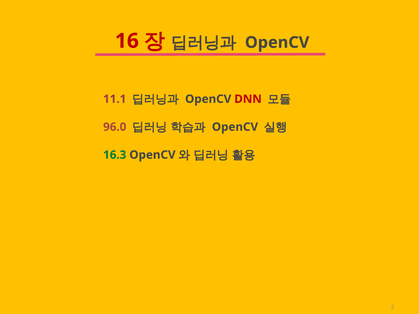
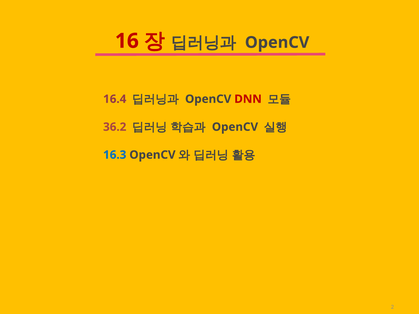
11.1: 11.1 -> 16.4
96.0: 96.0 -> 36.2
16.3 colour: green -> blue
